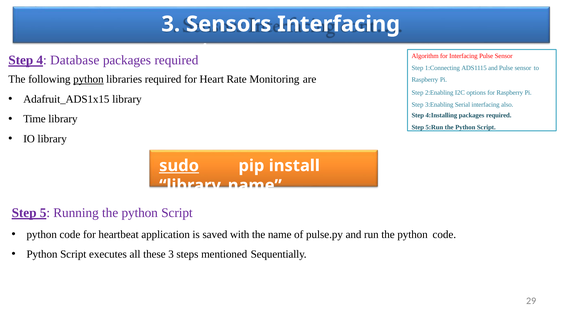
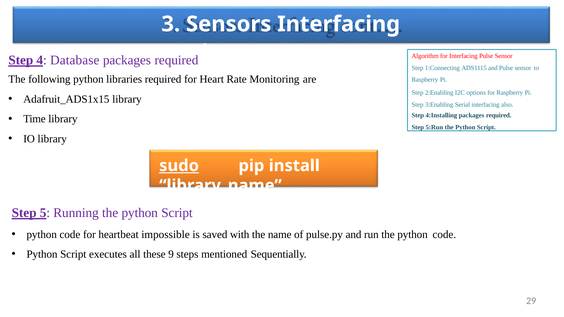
python at (88, 79) underline: present -> none
application: application -> impossible
these 3: 3 -> 9
